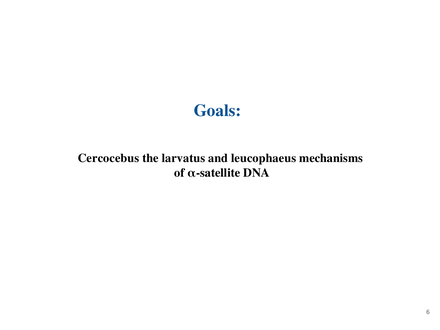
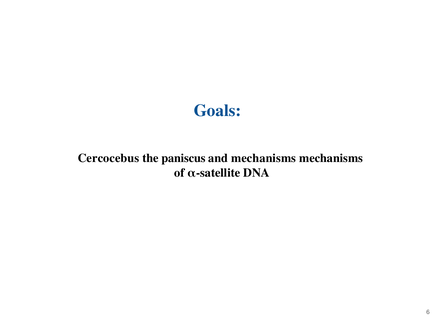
larvatus: larvatus -> paniscus
and leucophaeus: leucophaeus -> mechanisms
